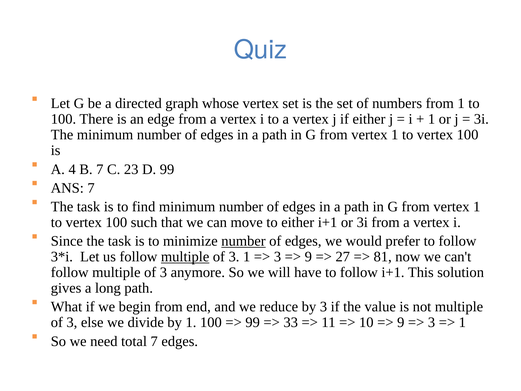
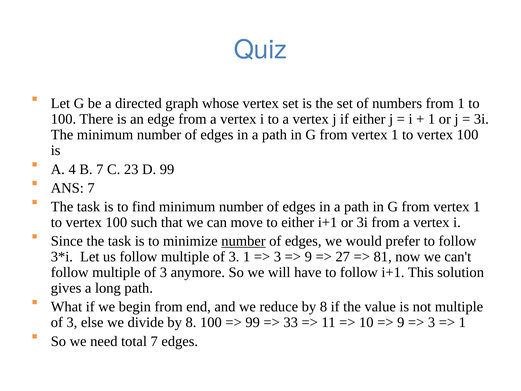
multiple at (185, 257) underline: present -> none
reduce by 3: 3 -> 8
divide by 1: 1 -> 8
